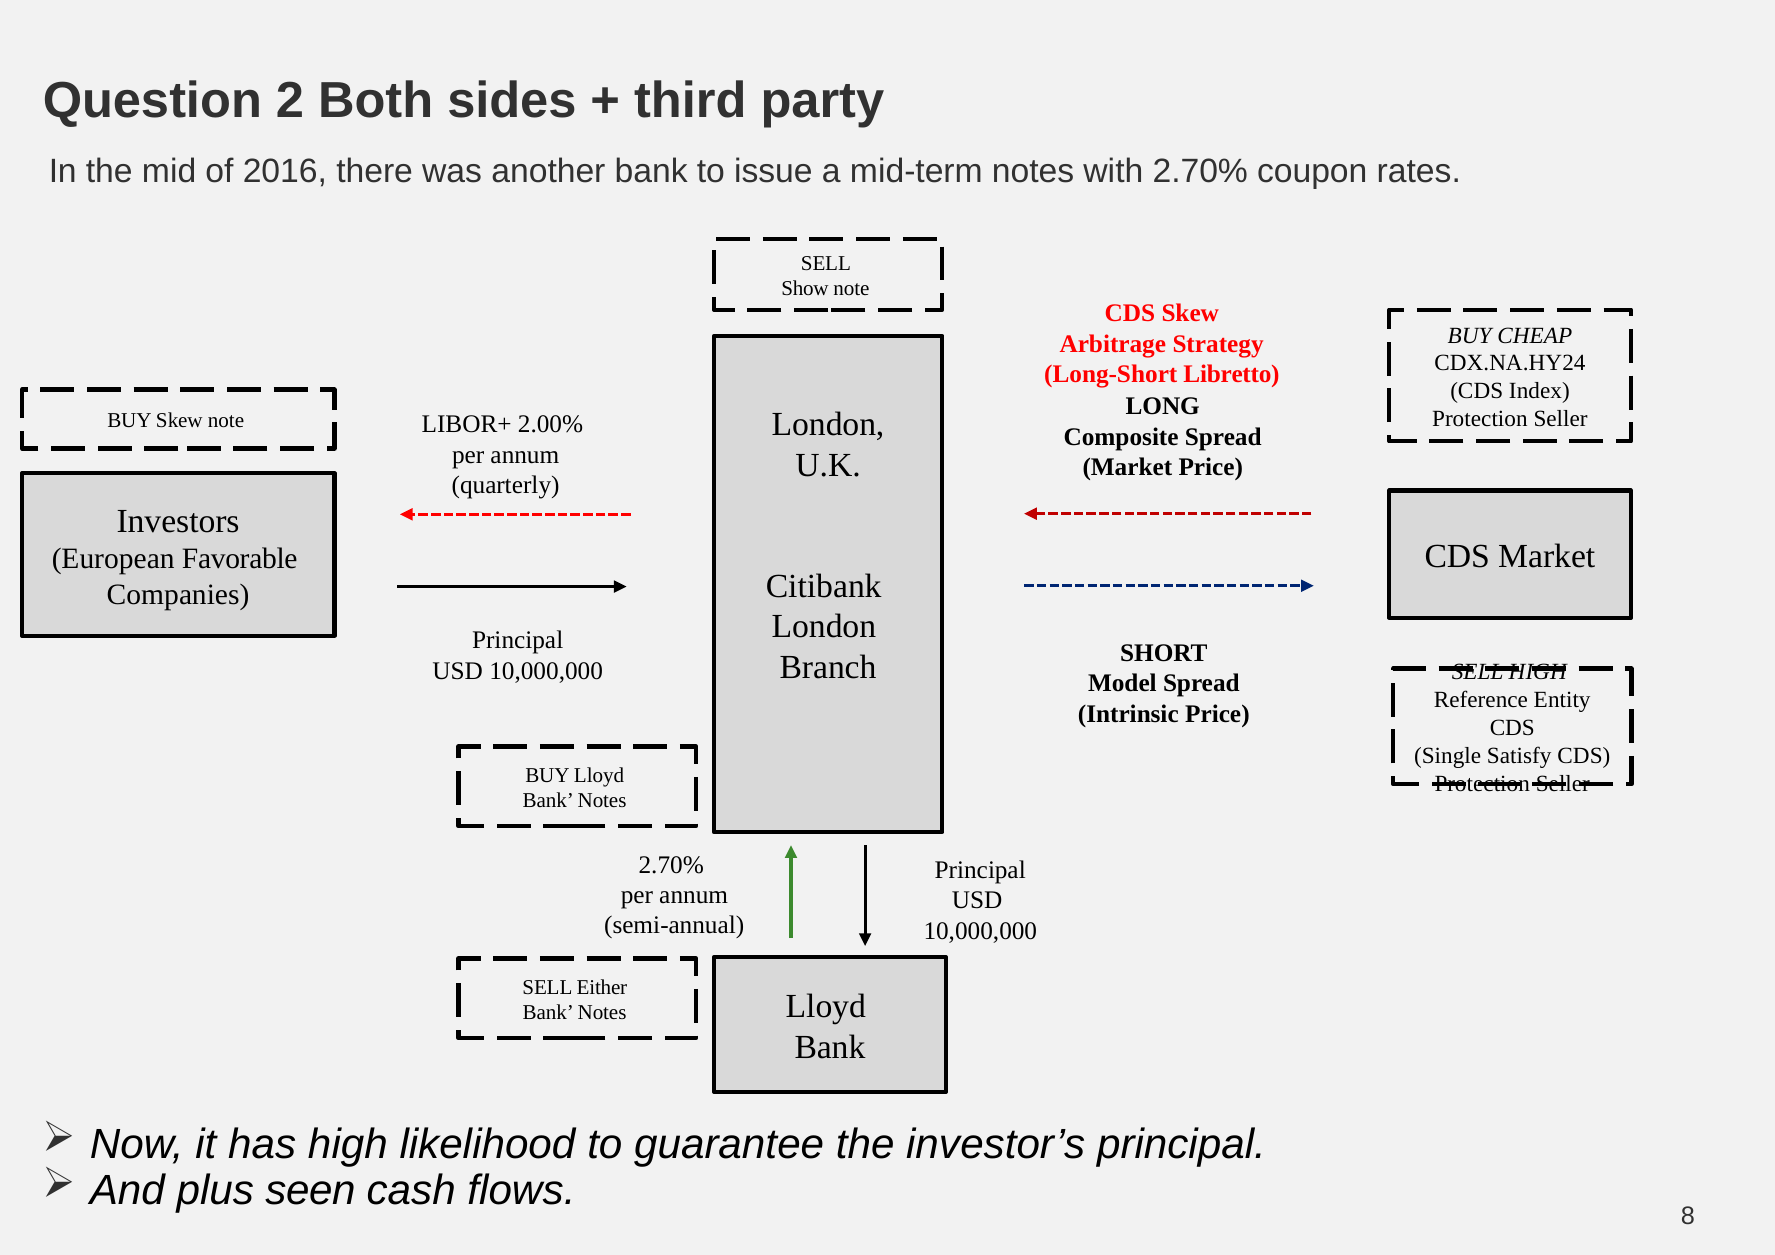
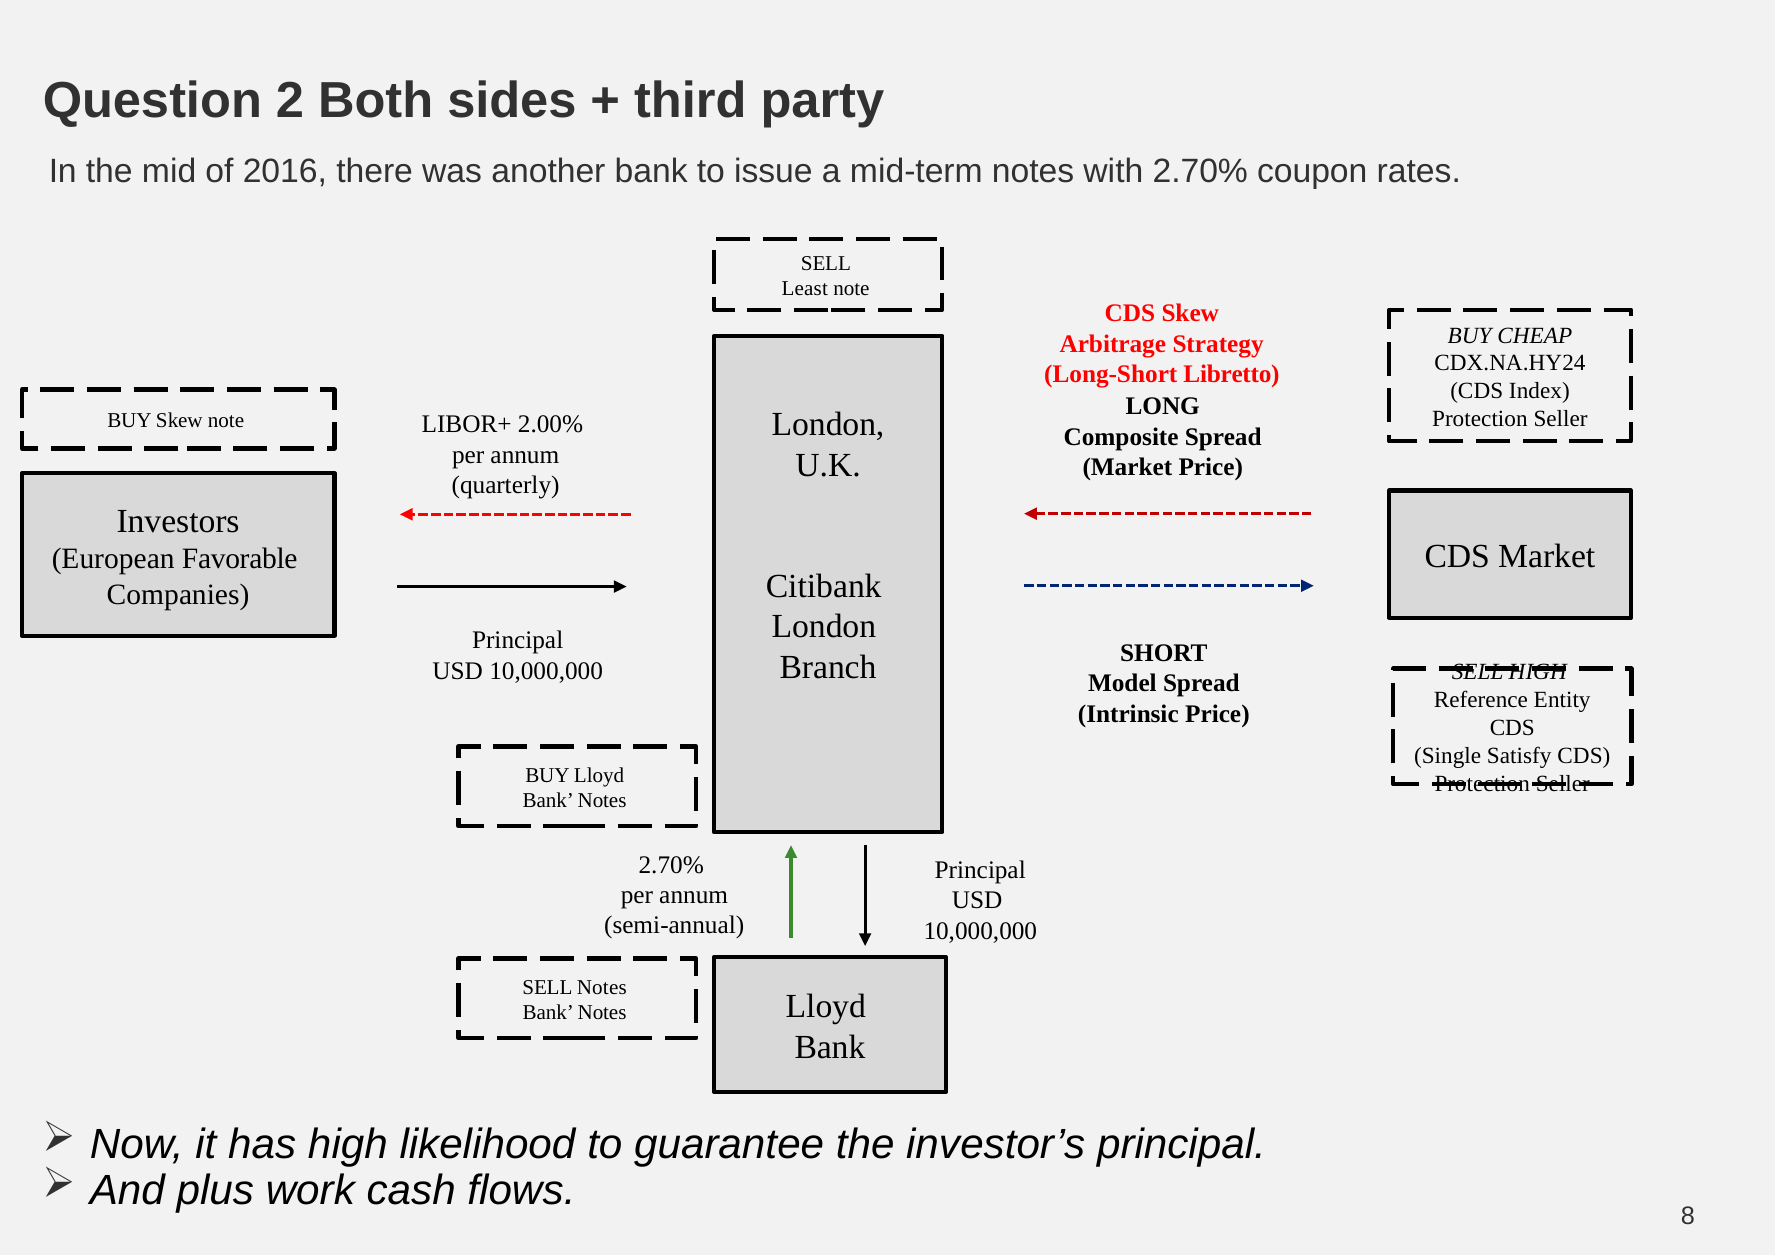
Show: Show -> Least
SELL Either: Either -> Notes
seen: seen -> work
